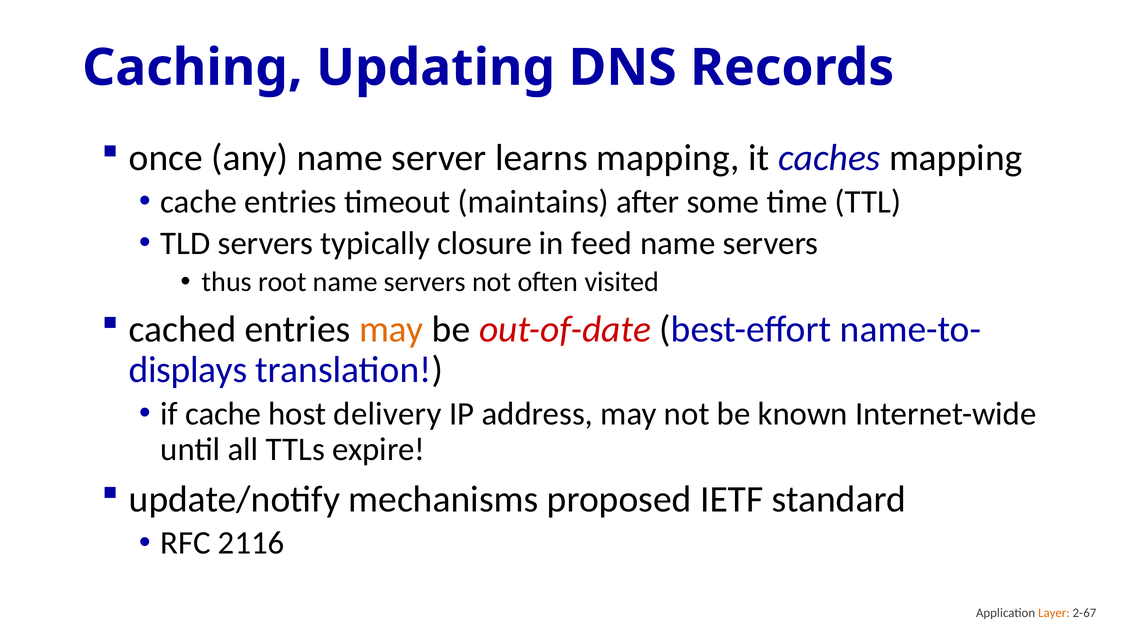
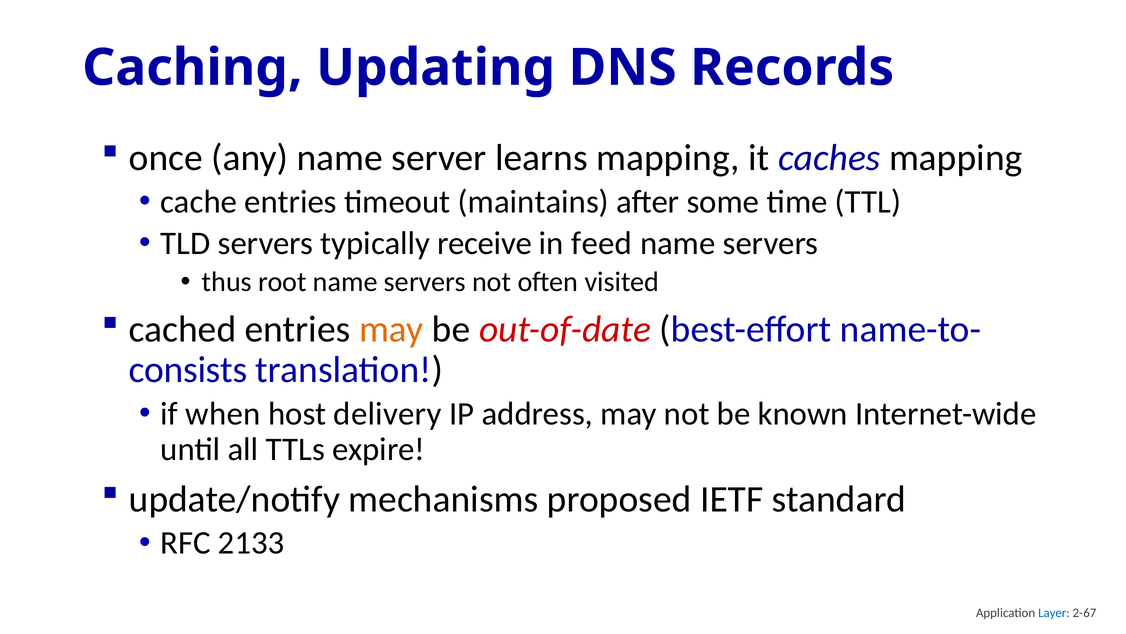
closure: closure -> receive
displays: displays -> consists
if cache: cache -> when
2116: 2116 -> 2133
Layer colour: orange -> blue
